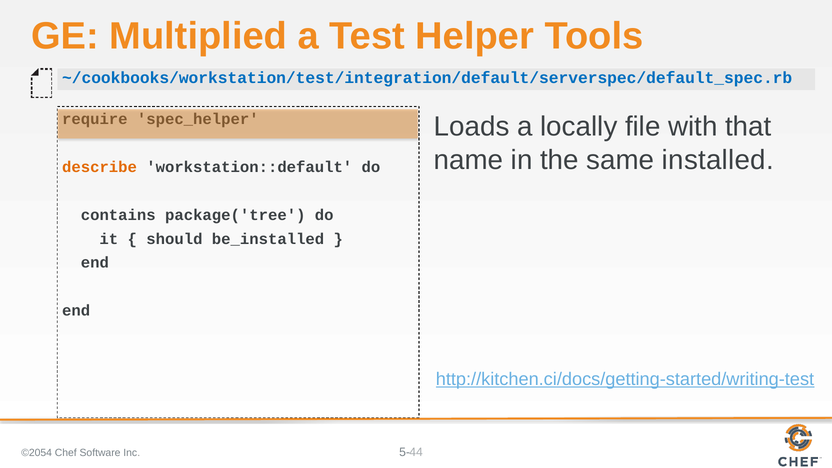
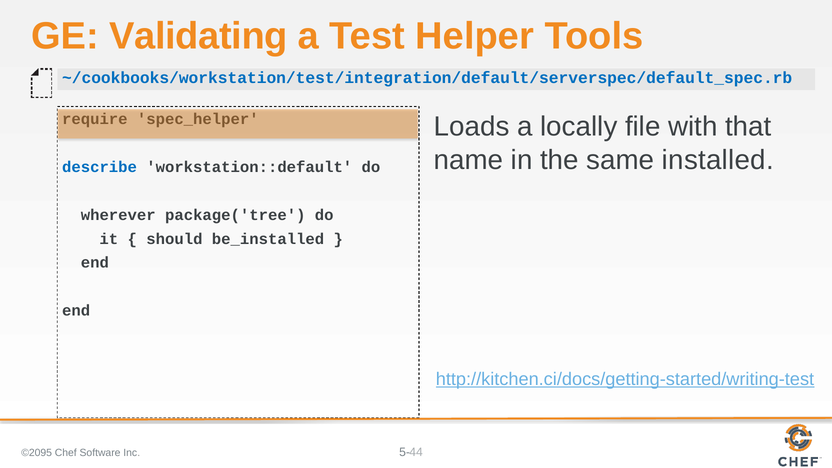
Multiplied: Multiplied -> Validating
describe colour: orange -> blue
contains: contains -> wherever
©2054: ©2054 -> ©2095
